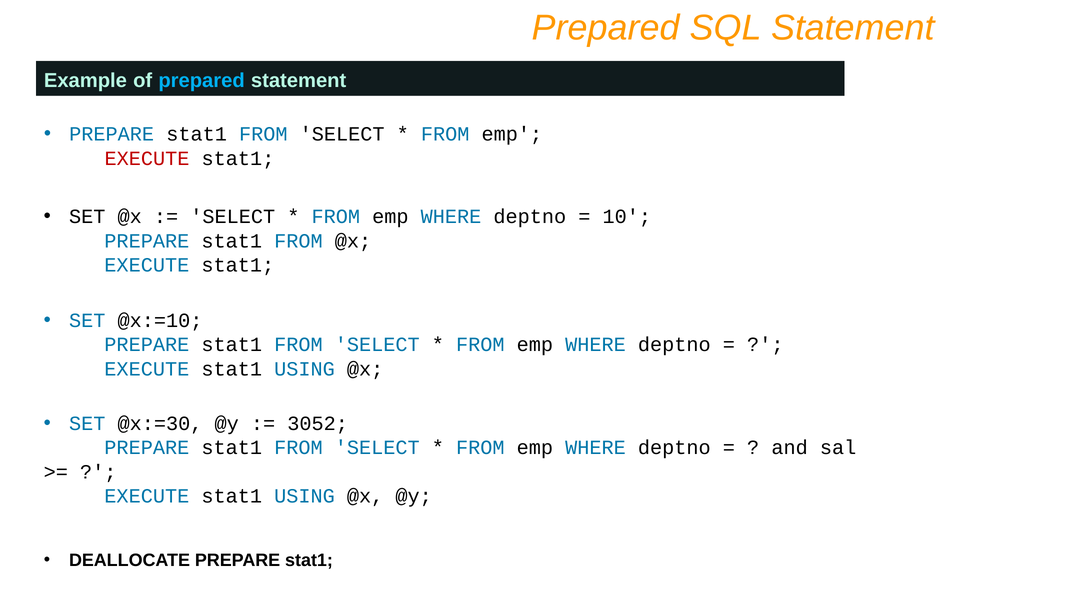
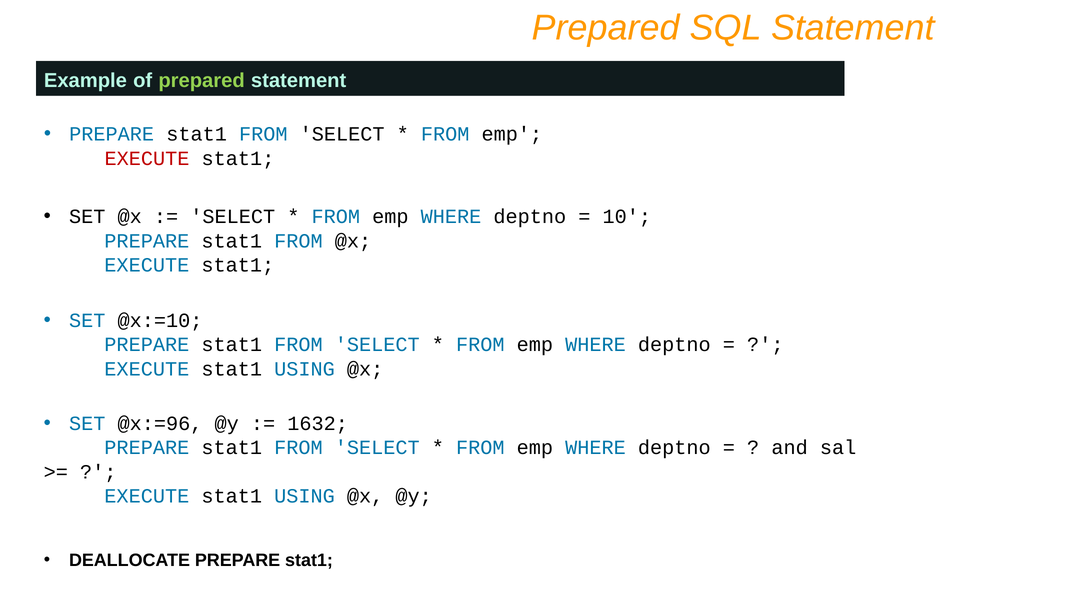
prepared at (202, 81) colour: light blue -> light green
@x:=30: @x:=30 -> @x:=96
3052: 3052 -> 1632
